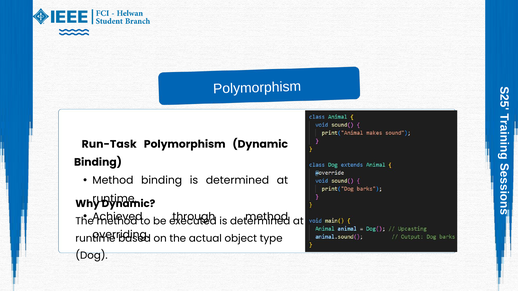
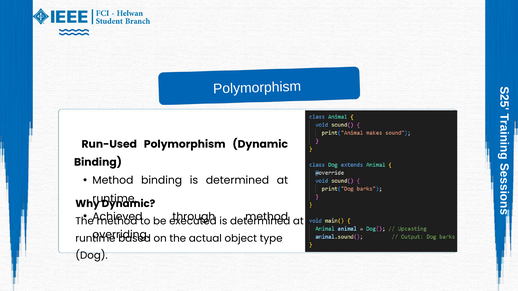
Run-Task: Run-Task -> Run-Used
